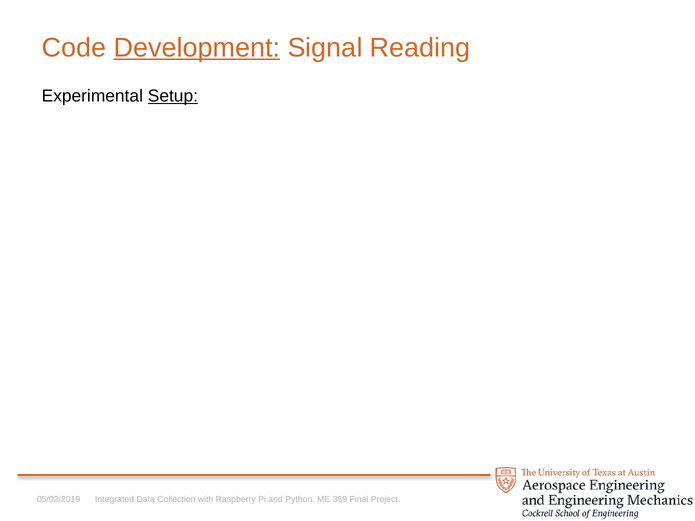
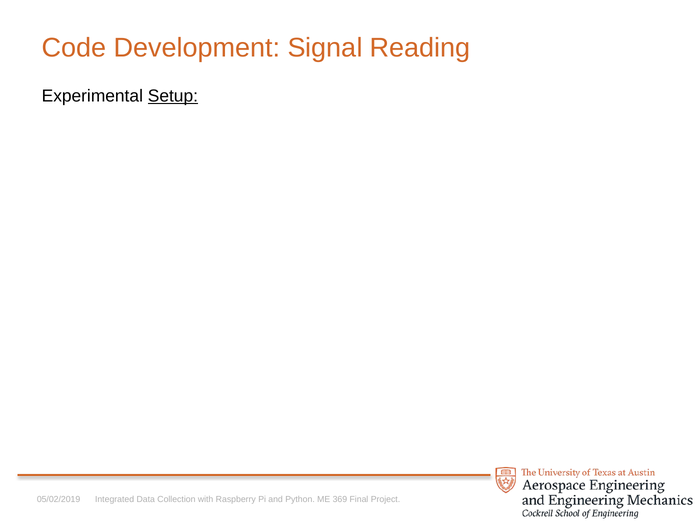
Development underline: present -> none
